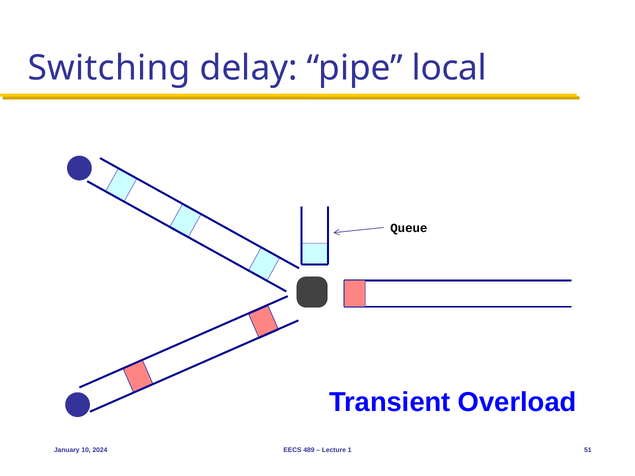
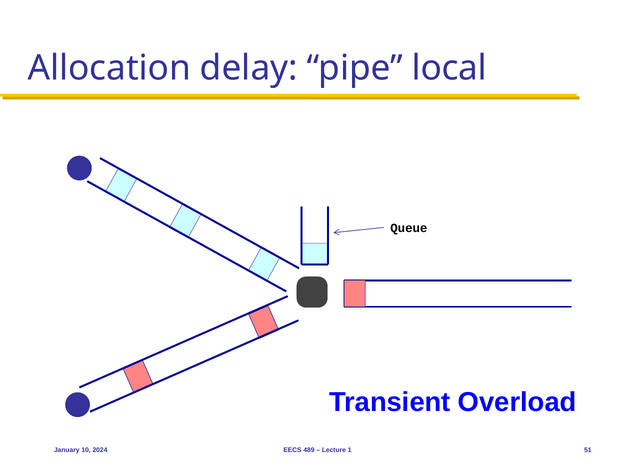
Switching: Switching -> Allocation
